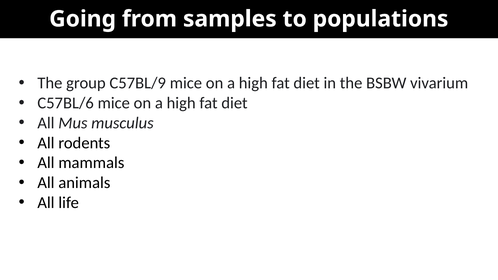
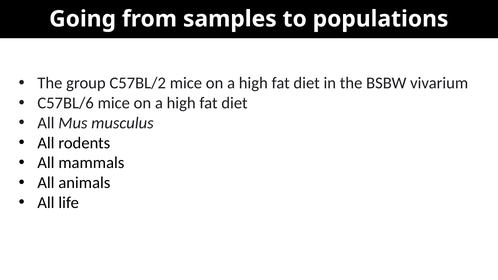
C57BL/9: C57BL/9 -> C57BL/2
